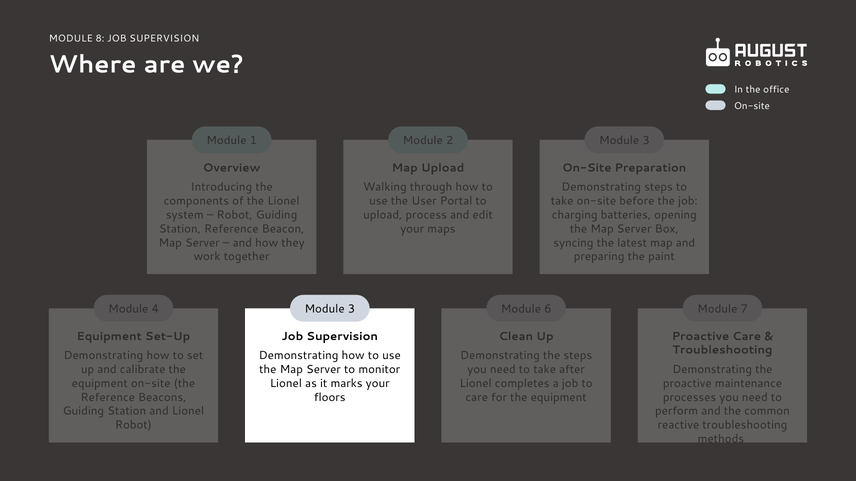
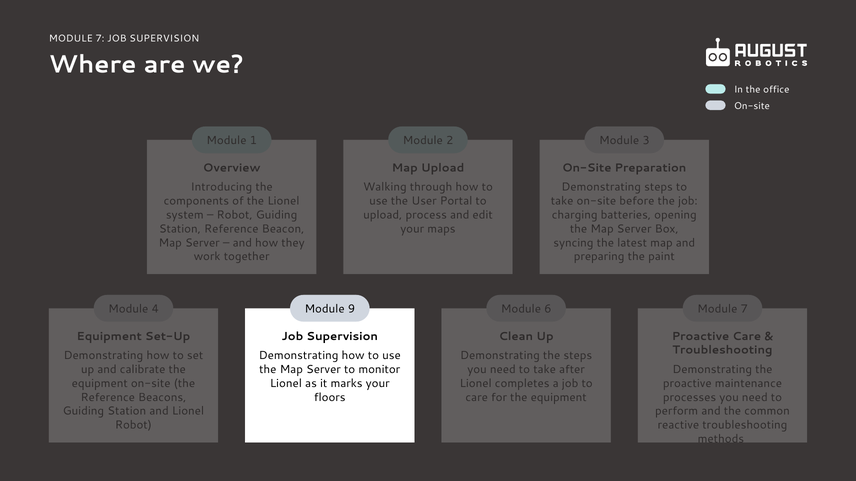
8 at (100, 38): 8 -> 7
3 at (352, 309): 3 -> 9
